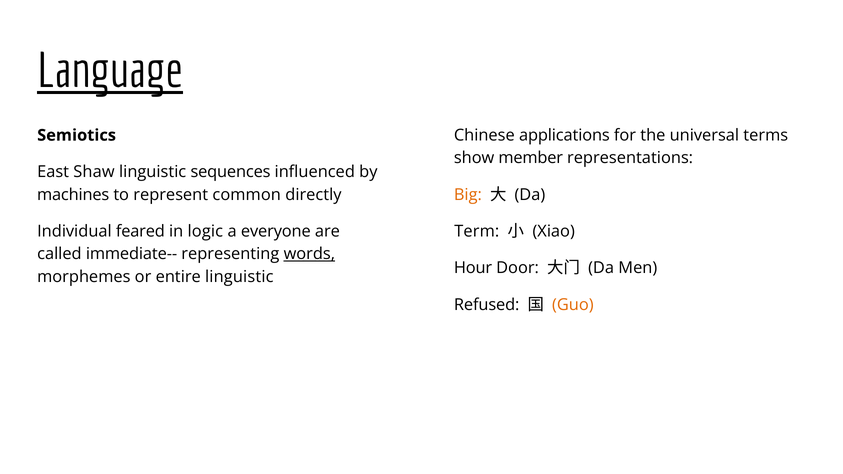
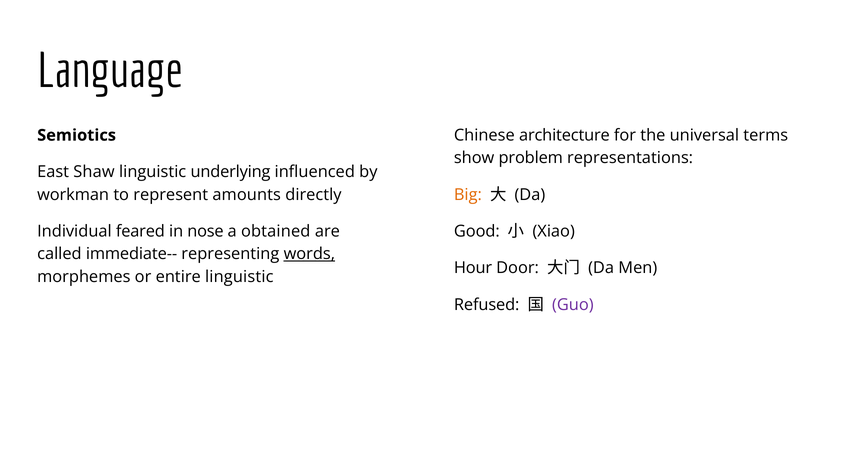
Language underline: present -> none
applications: applications -> architecture
member: member -> problem
sequences: sequences -> underlying
machines: machines -> workman
common: common -> amounts
logic: logic -> nose
everyone: everyone -> obtained
Term: Term -> Good
Guo colour: orange -> purple
